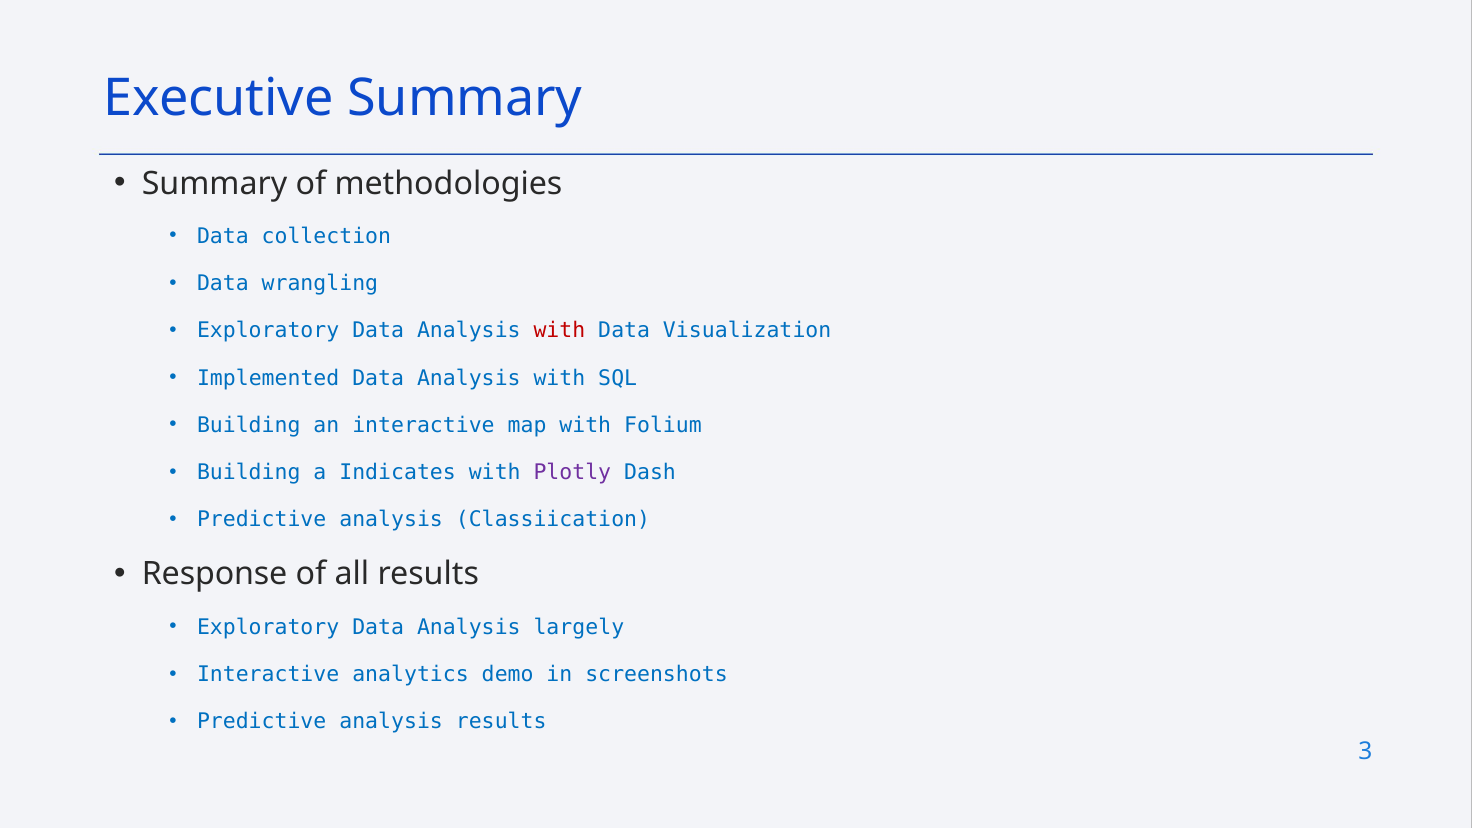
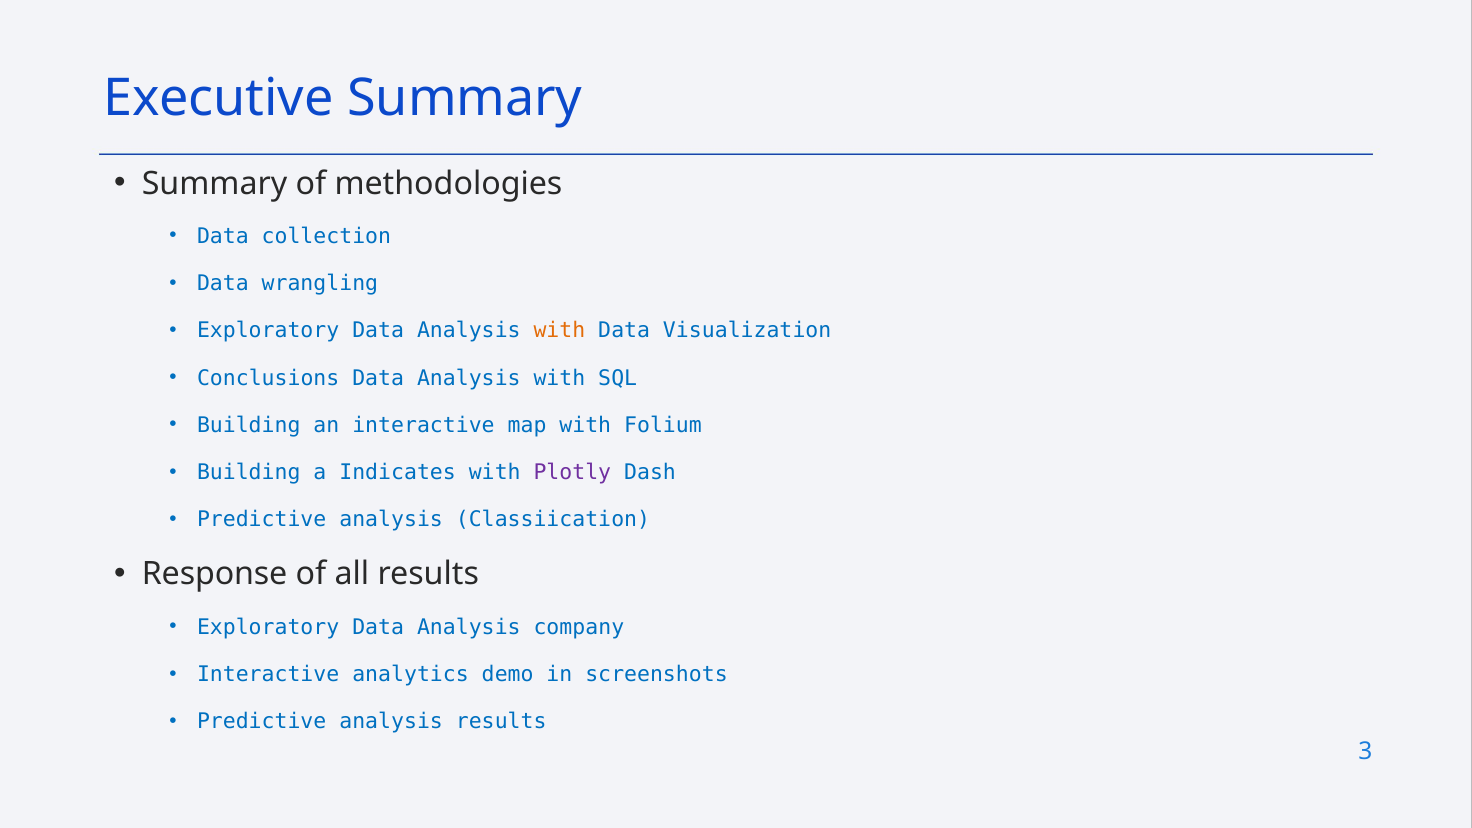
with at (559, 331) colour: red -> orange
Implemented: Implemented -> Conclusions
largely: largely -> company
